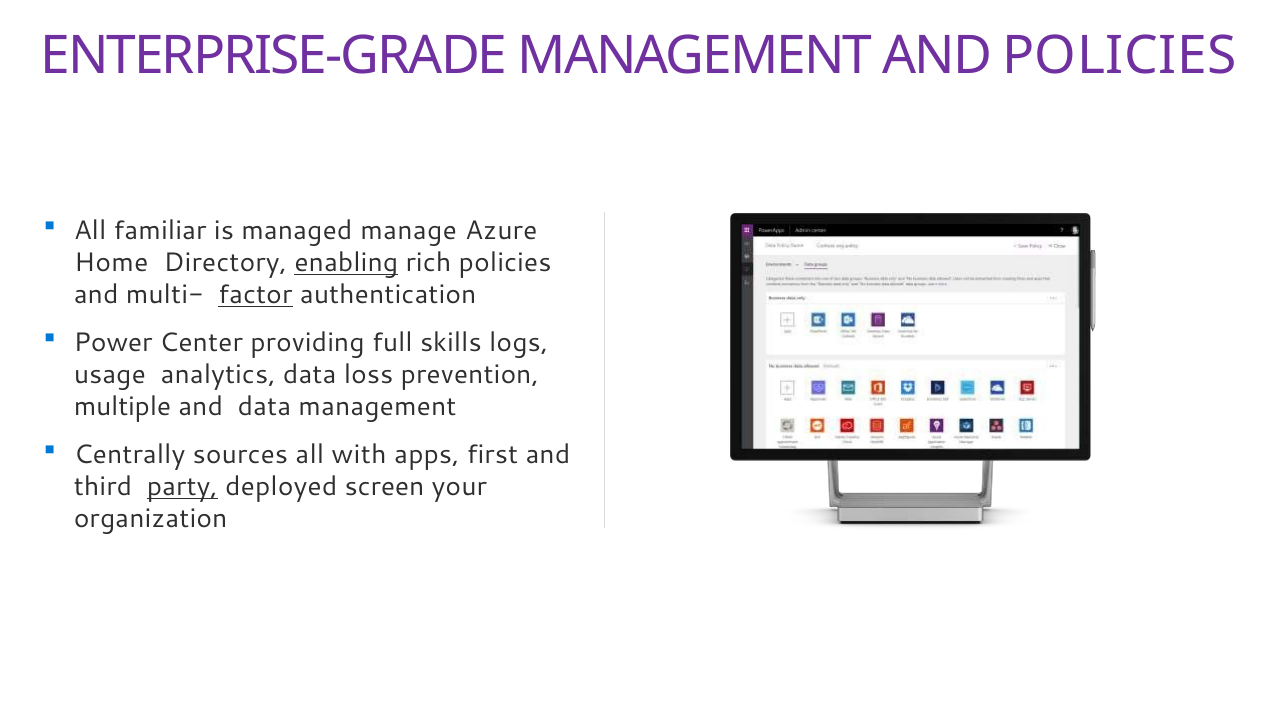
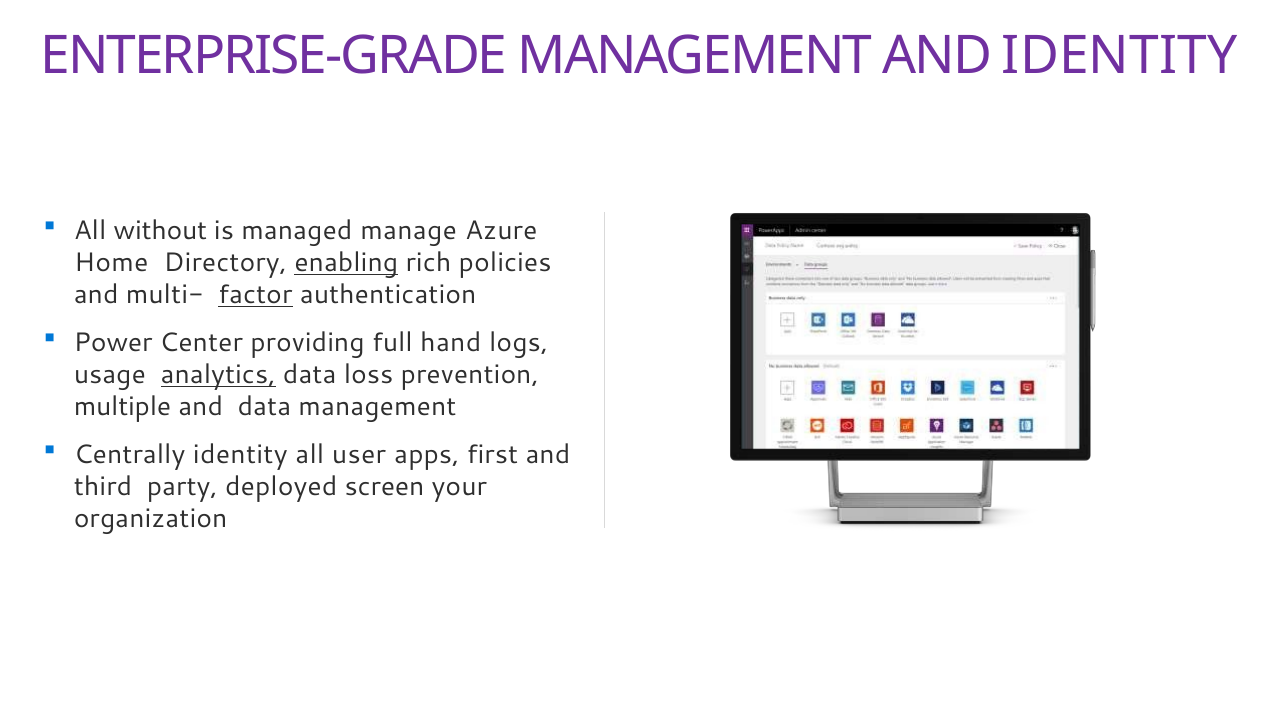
AND POLICIES: POLICIES -> IDENTITY
familiar: familiar -> without
skills: skills -> hand
analytics underline: none -> present
Centrally sources: sources -> identity
with: with -> user
party underline: present -> none
